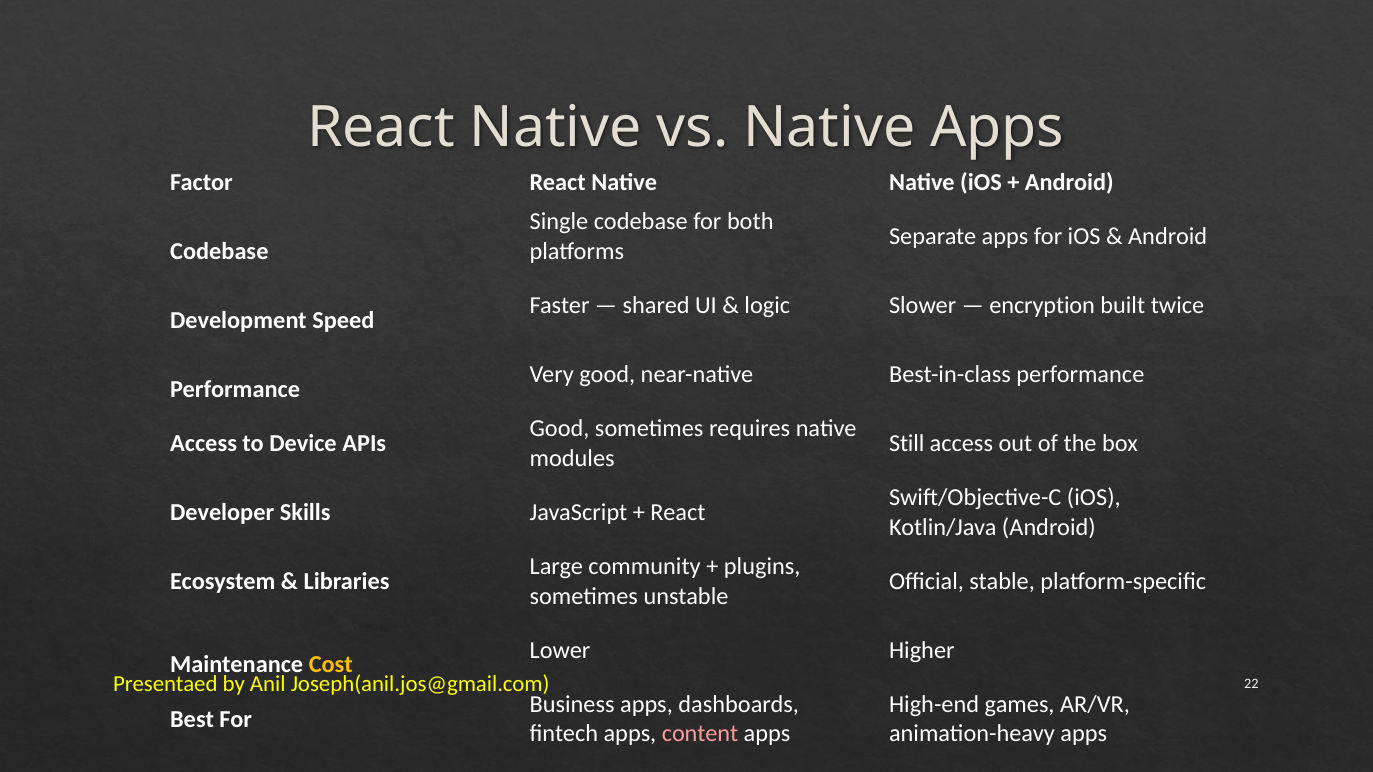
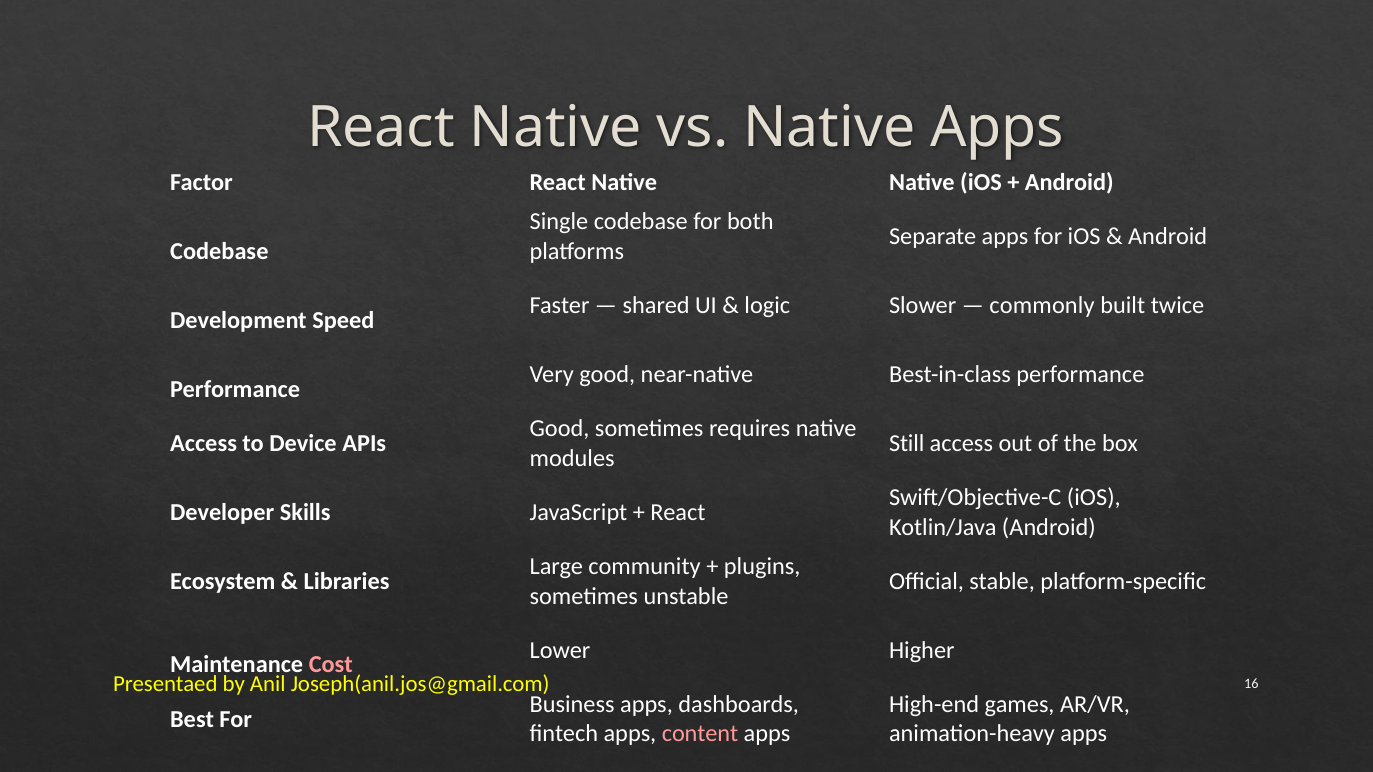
encryption: encryption -> commonly
Cost colour: yellow -> pink
22: 22 -> 16
